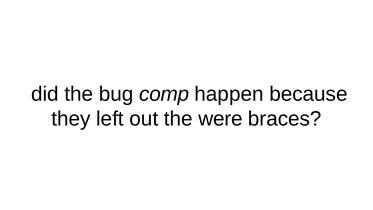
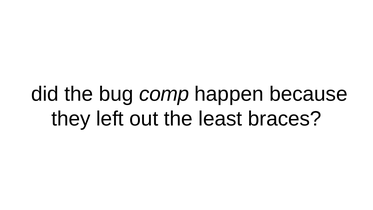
were: were -> least
